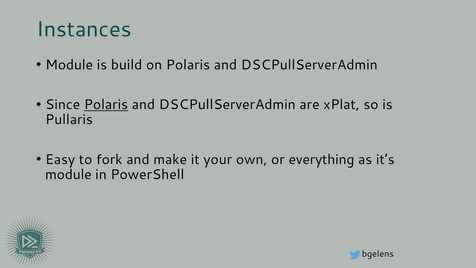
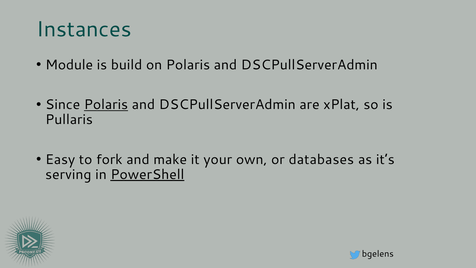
everything: everything -> databases
module at (68, 174): module -> serving
PowerShell underline: none -> present
